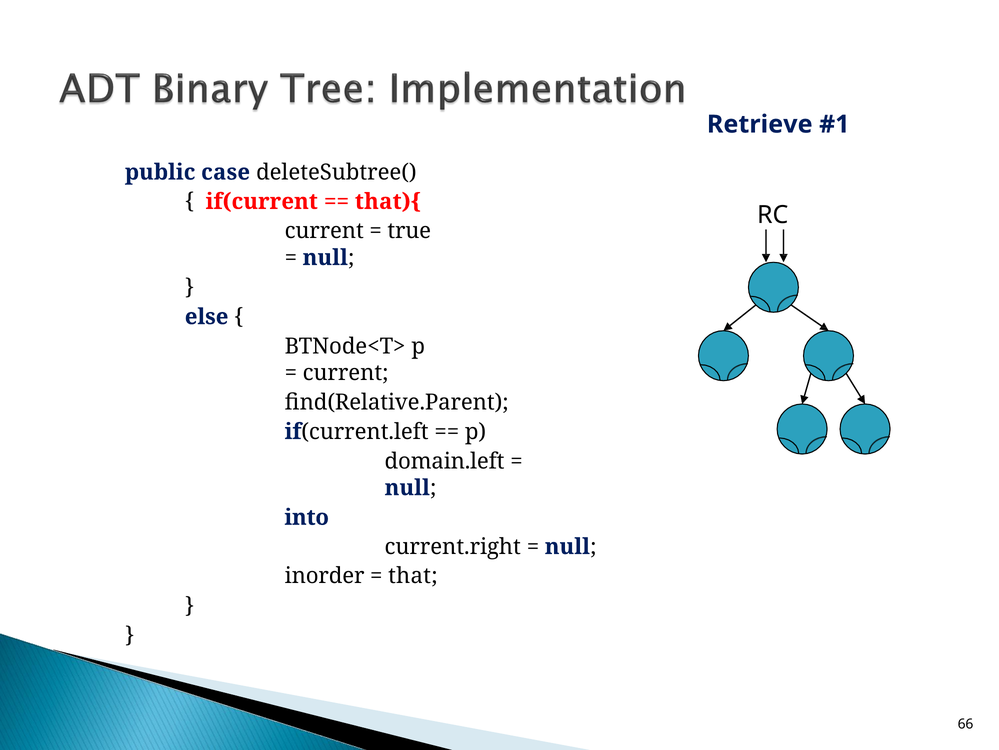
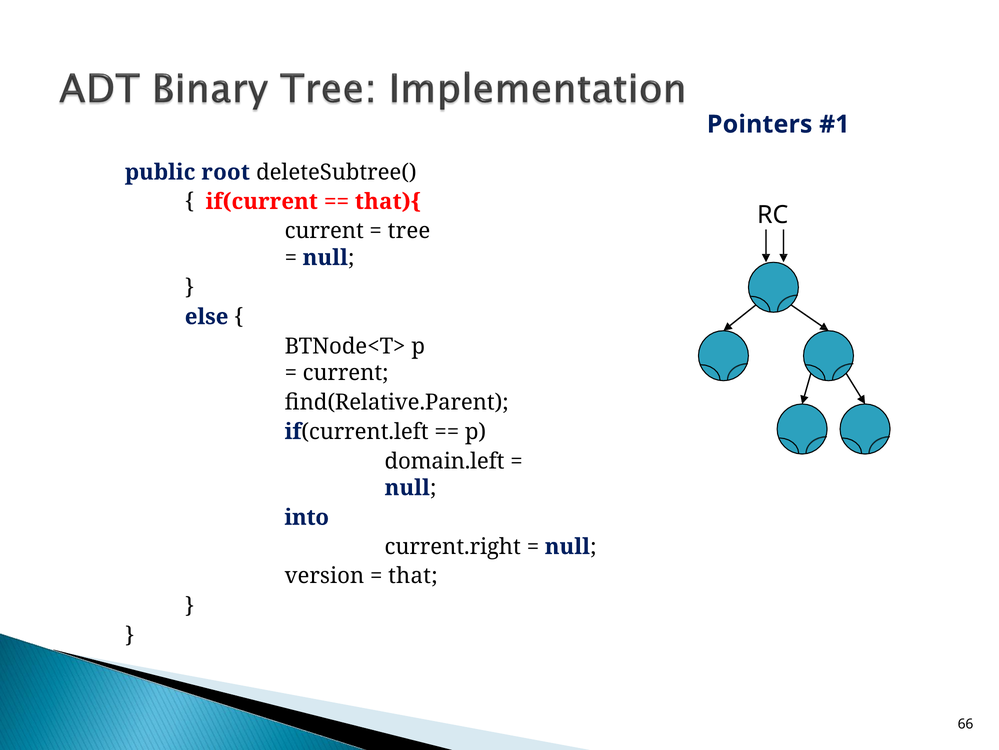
Retrieve: Retrieve -> Pointers
case: case -> root
true: true -> tree
inorder: inorder -> version
